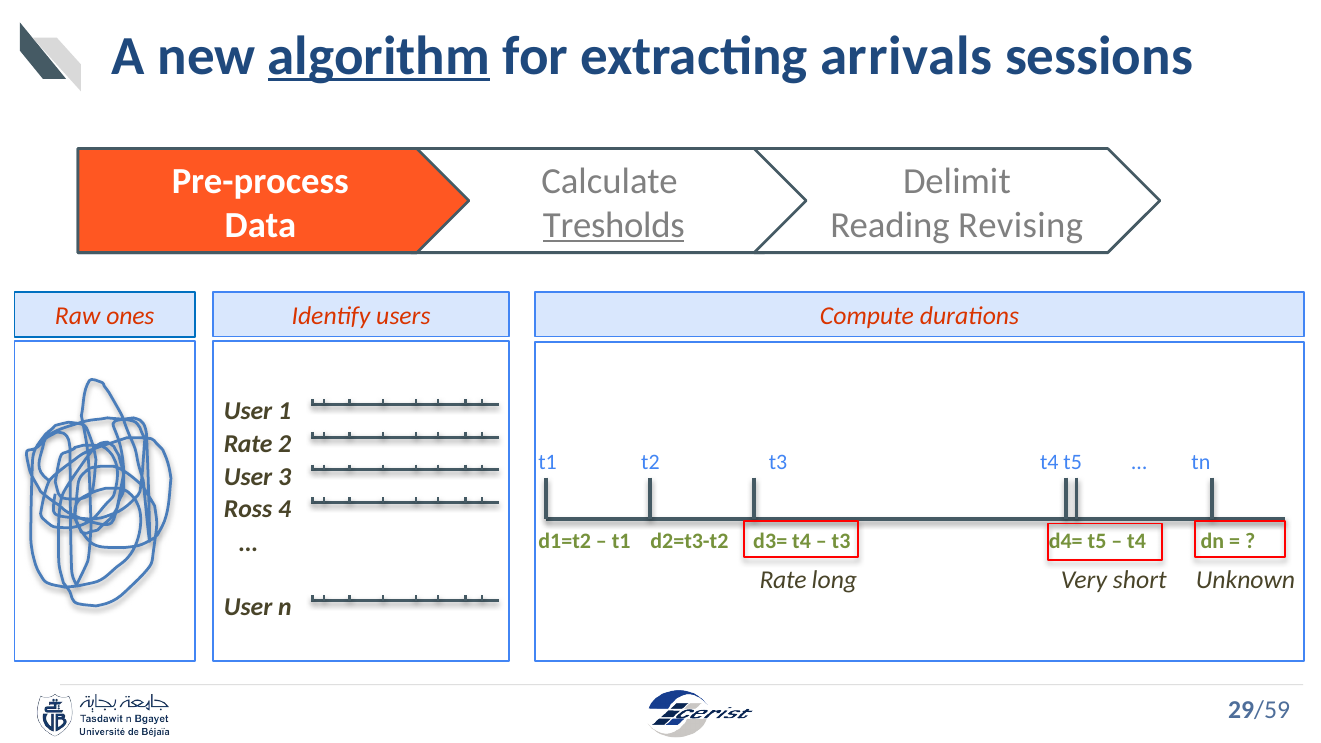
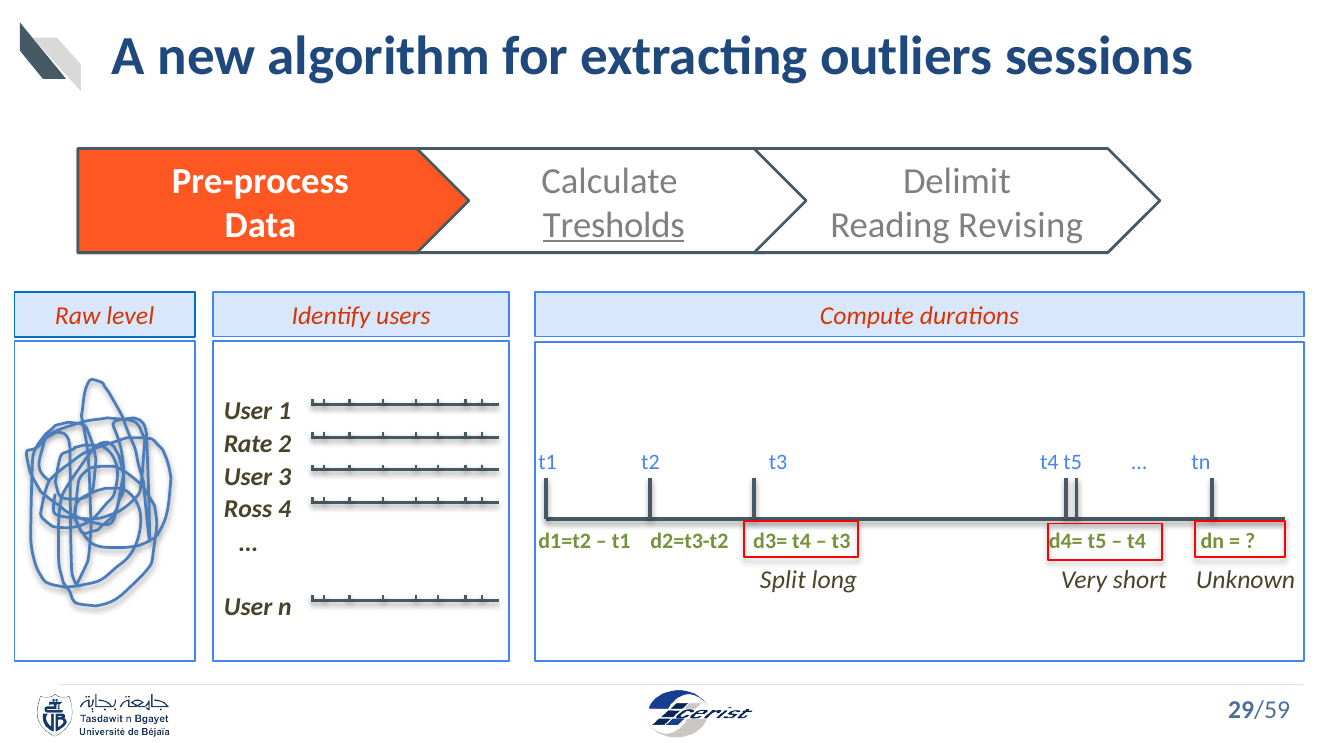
algorithm underline: present -> none
arrivals: arrivals -> outliers
ones: ones -> level
Rate at (783, 580): Rate -> Split
